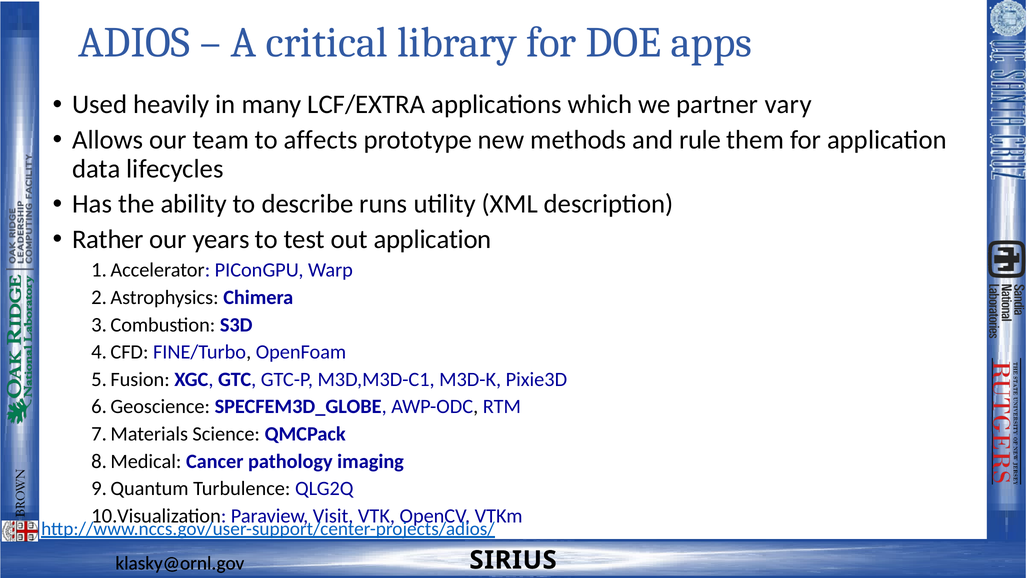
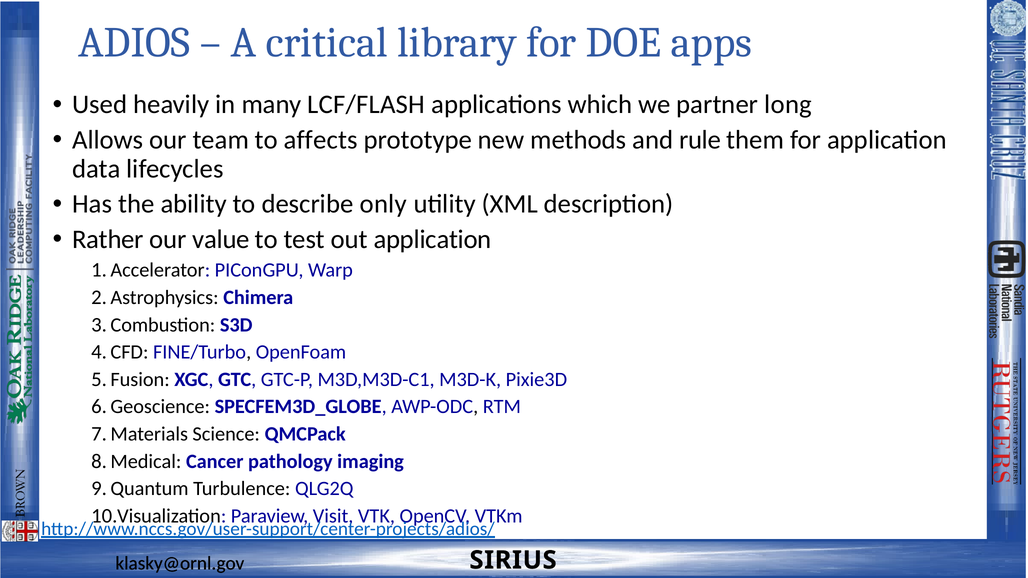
LCF/EXTRA: LCF/EXTRA -> LCF/FLASH
vary: vary -> long
runs: runs -> only
years: years -> value
